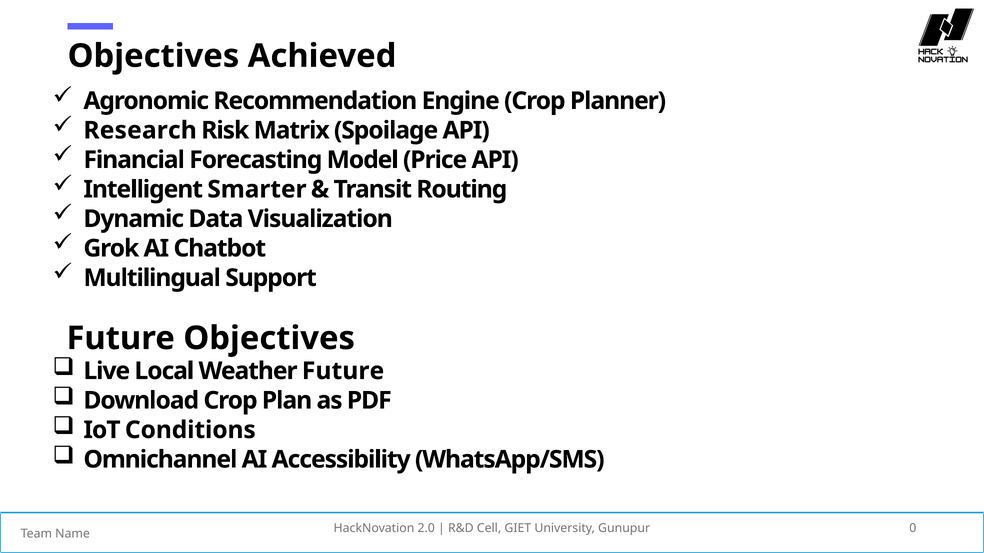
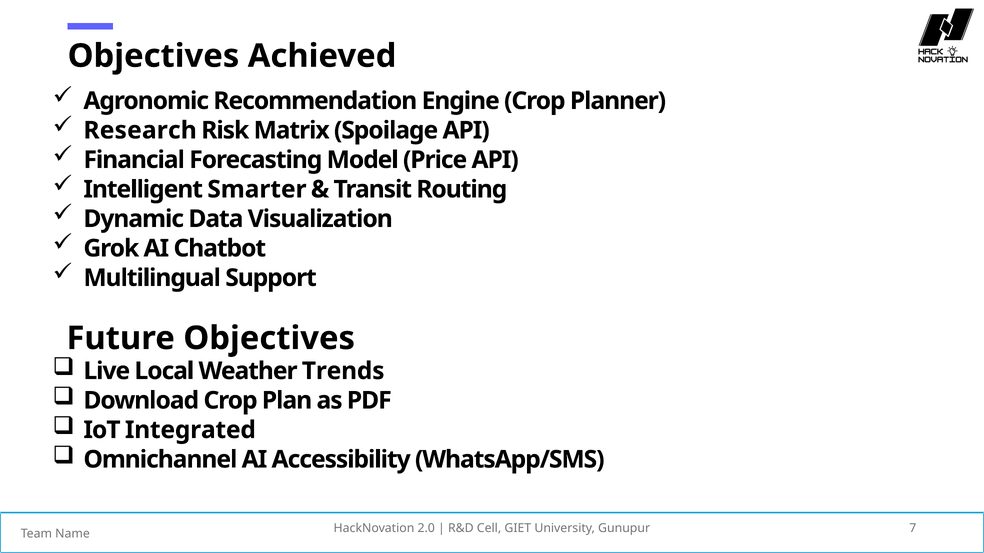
Weather Future: Future -> Trends
Conditions: Conditions -> Integrated
0: 0 -> 7
